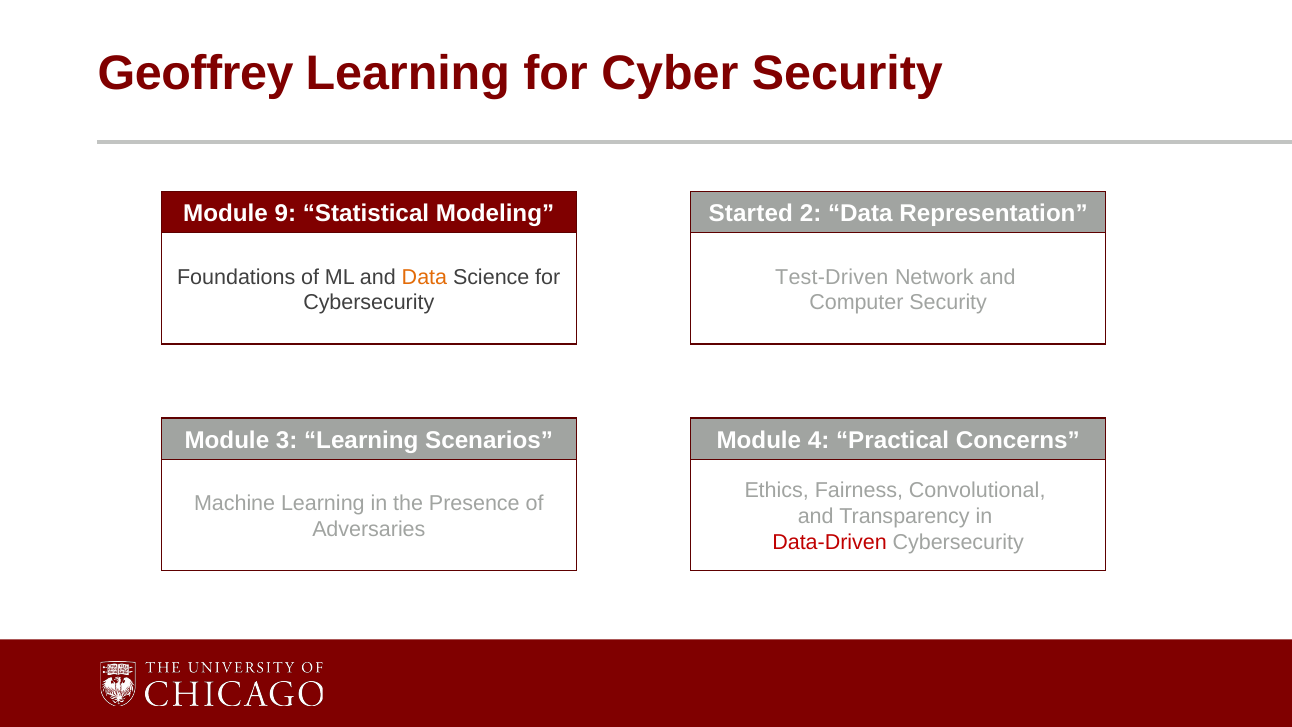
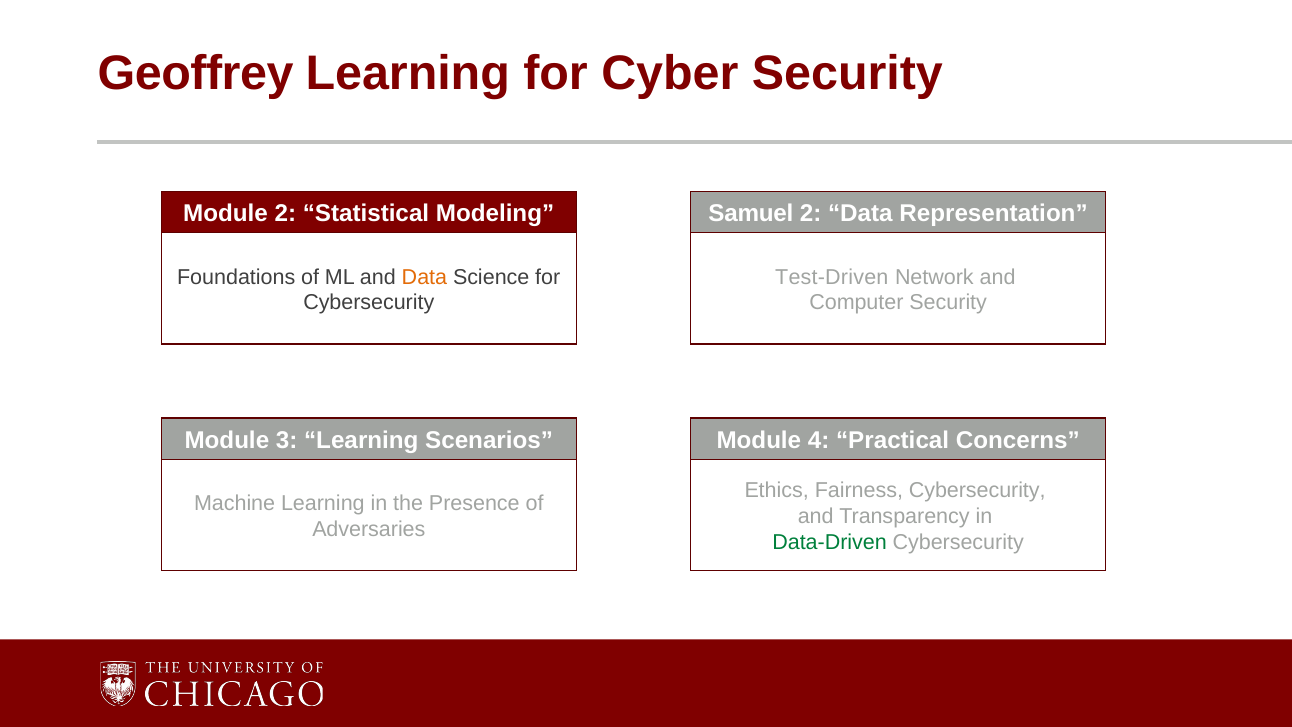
Module 9: 9 -> 2
Started: Started -> Samuel
Fairness Convolutional: Convolutional -> Cybersecurity
Data-Driven colour: red -> green
